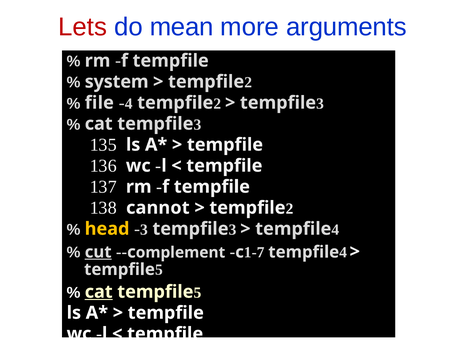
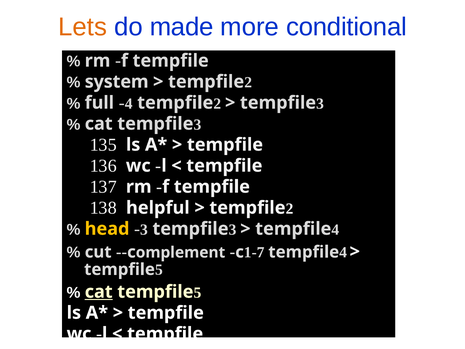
Lets colour: red -> orange
mean: mean -> made
arguments: arguments -> conditional
file: file -> full
cannot: cannot -> helpful
cut underline: present -> none
